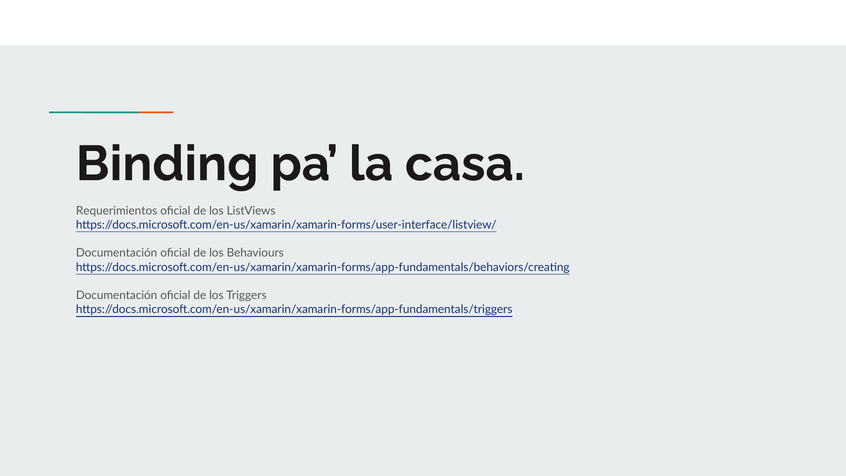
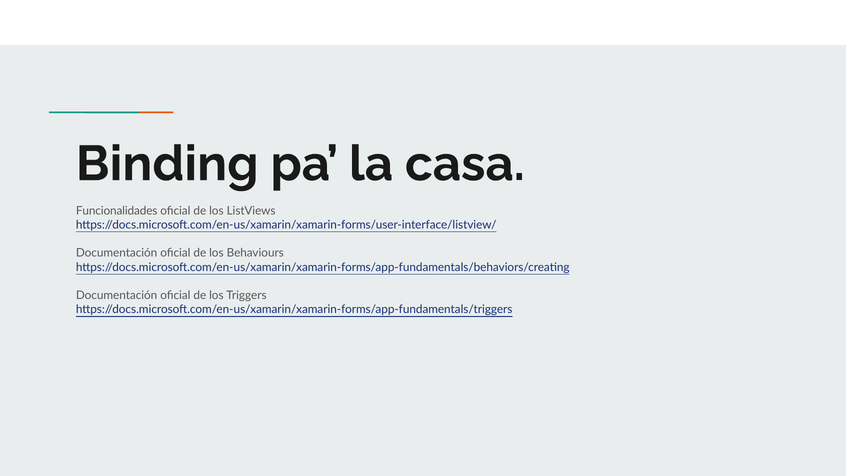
Requerimientos: Requerimientos -> Funcionalidades
